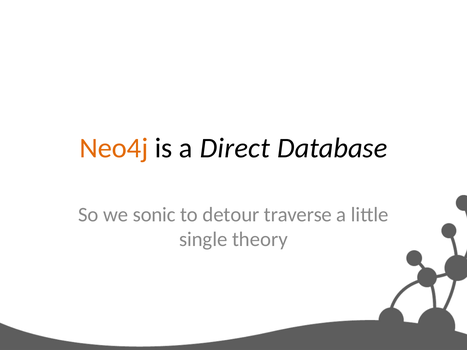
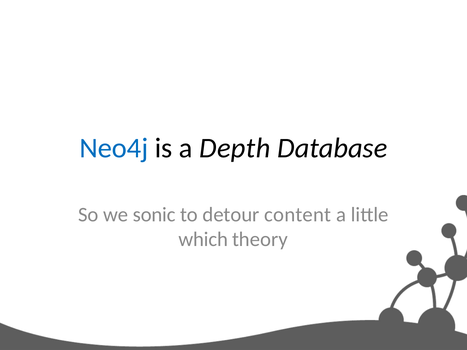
Neo4j colour: orange -> blue
Direct: Direct -> Depth
traverse: traverse -> content
single: single -> which
